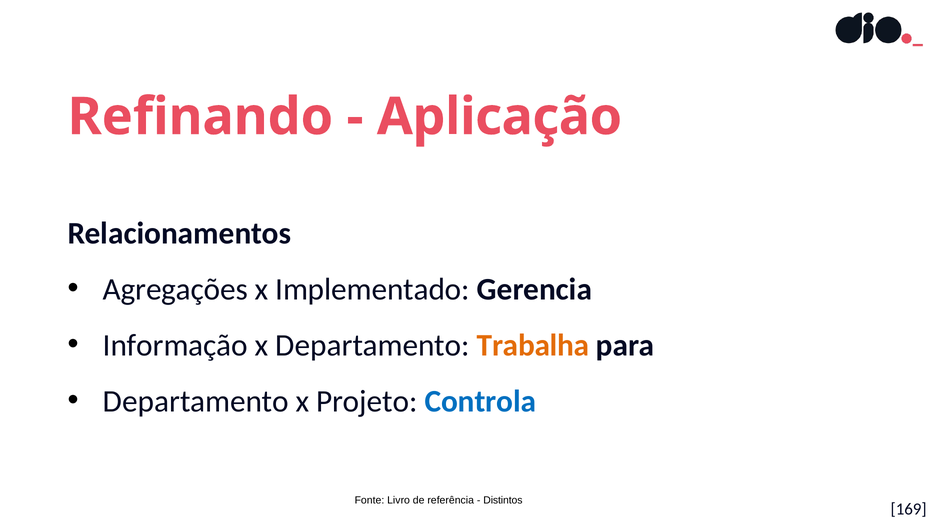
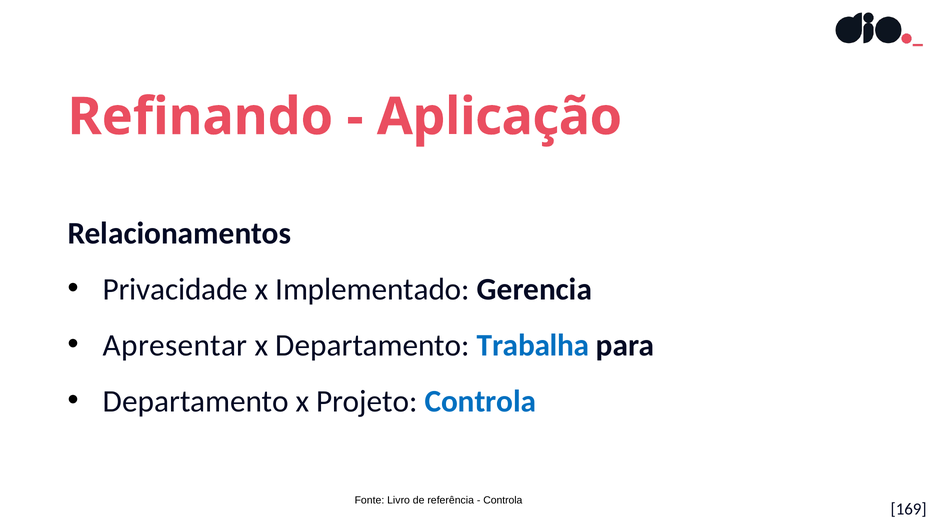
Agregações: Agregações -> Privacidade
Informação: Informação -> Apresentar
Trabalha colour: orange -> blue
Distintos at (503, 500): Distintos -> Controla
